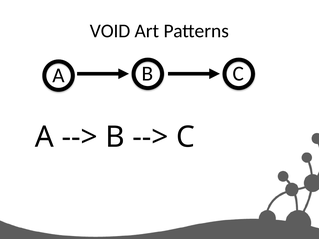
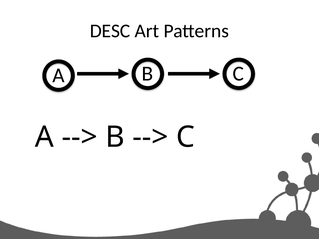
VOID: VOID -> DESC
